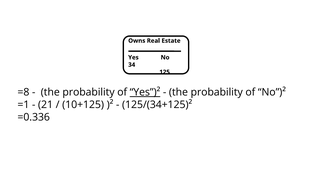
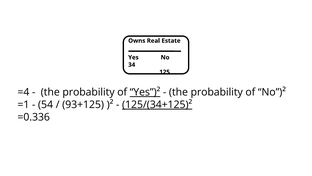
=8: =8 -> =4
21: 21 -> 54
10+125: 10+125 -> 93+125
125/(34+125)² underline: none -> present
